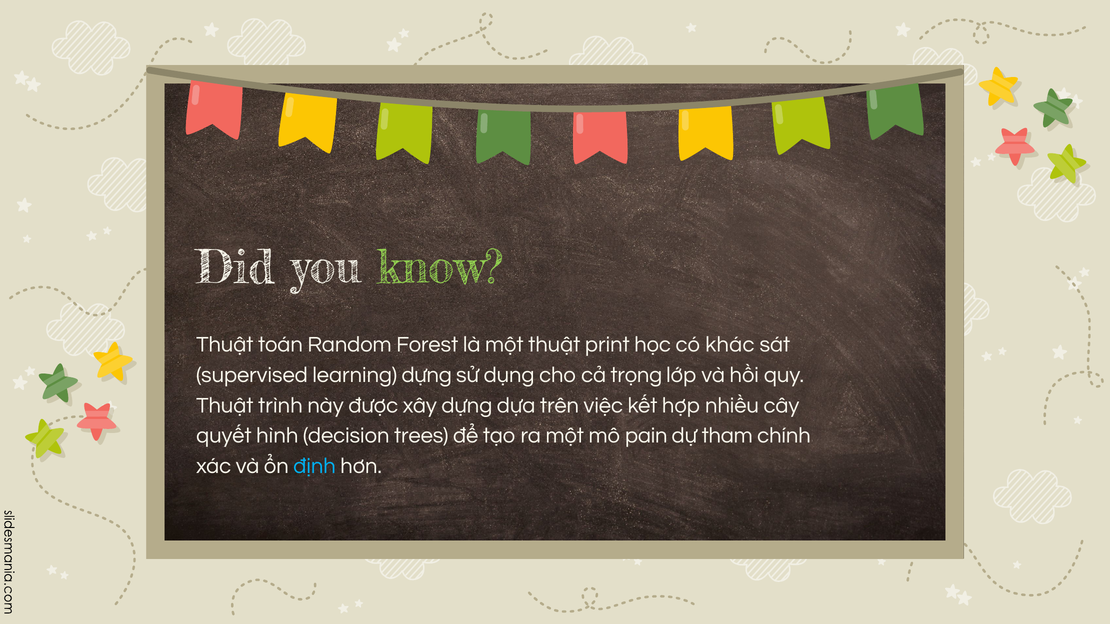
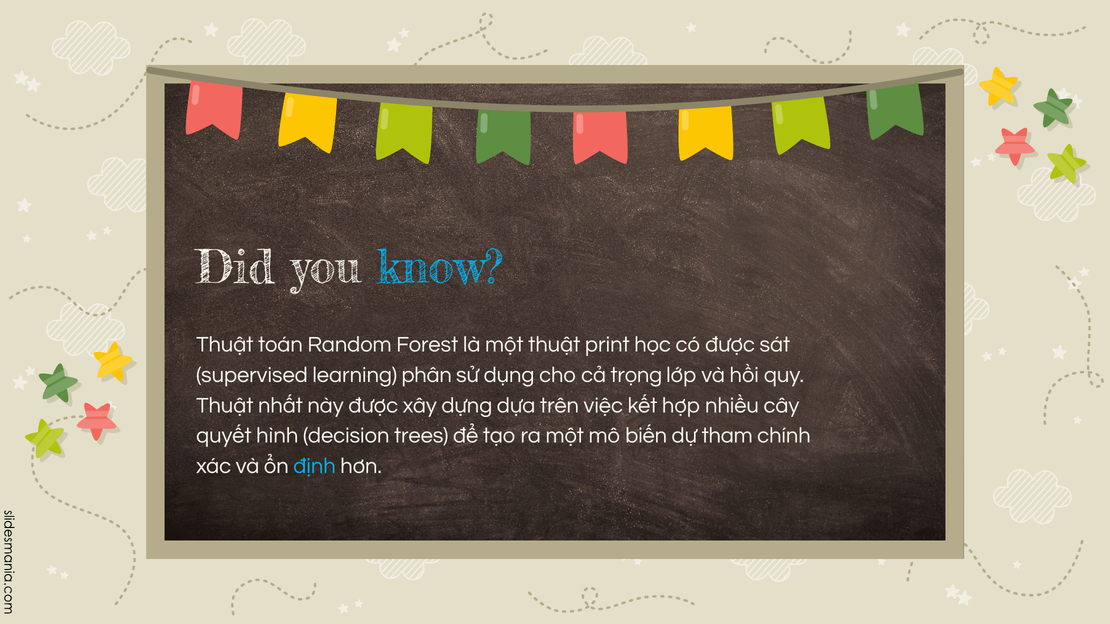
know colour: light green -> light blue
có khác: khác -> được
learning dựng: dựng -> phân
trình: trình -> nhất
pain: pain -> biến
